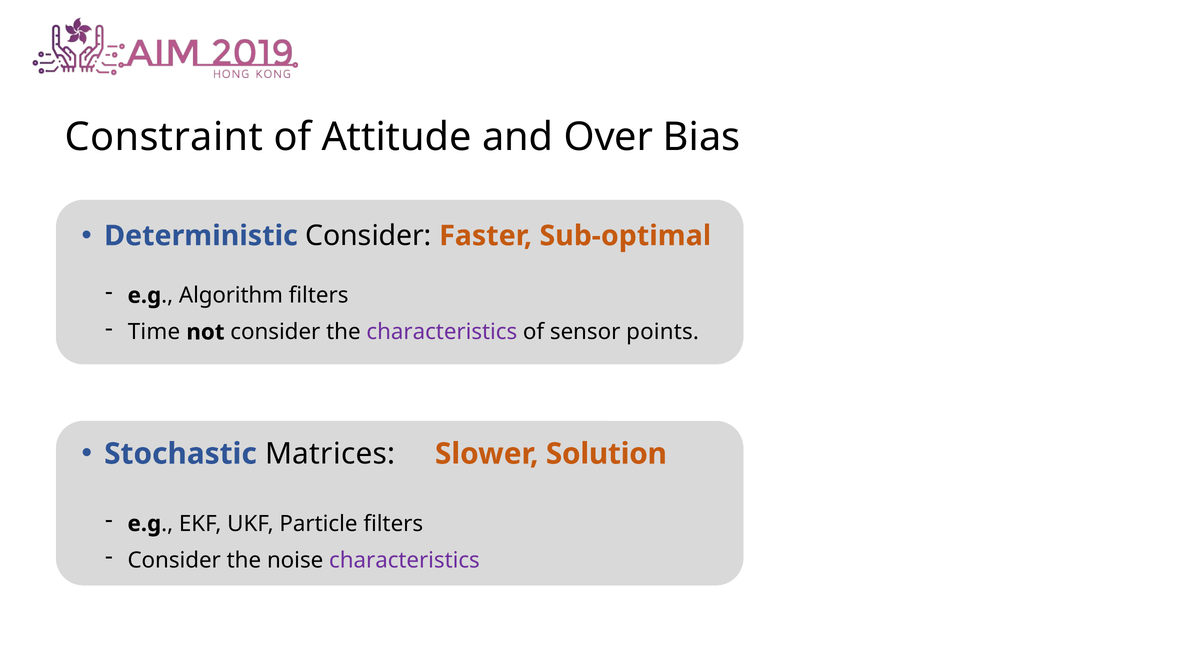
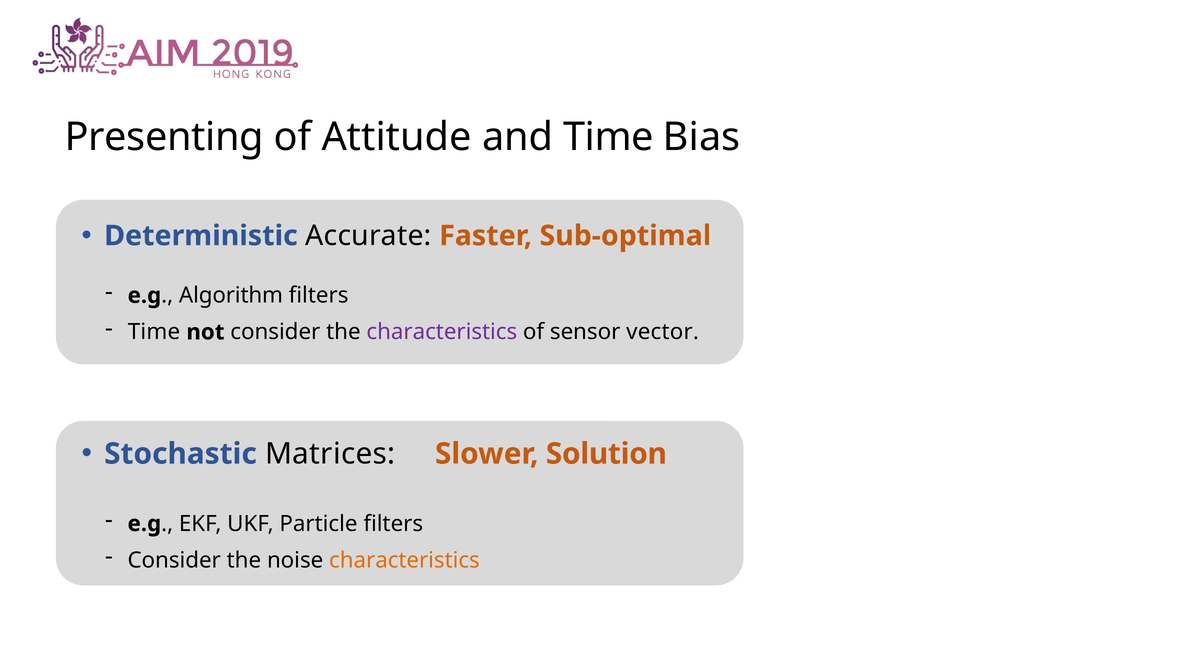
Constraint: Constraint -> Presenting
and Over: Over -> Time
Deterministic Consider: Consider -> Accurate
points: points -> vector
characteristics at (404, 560) colour: purple -> orange
